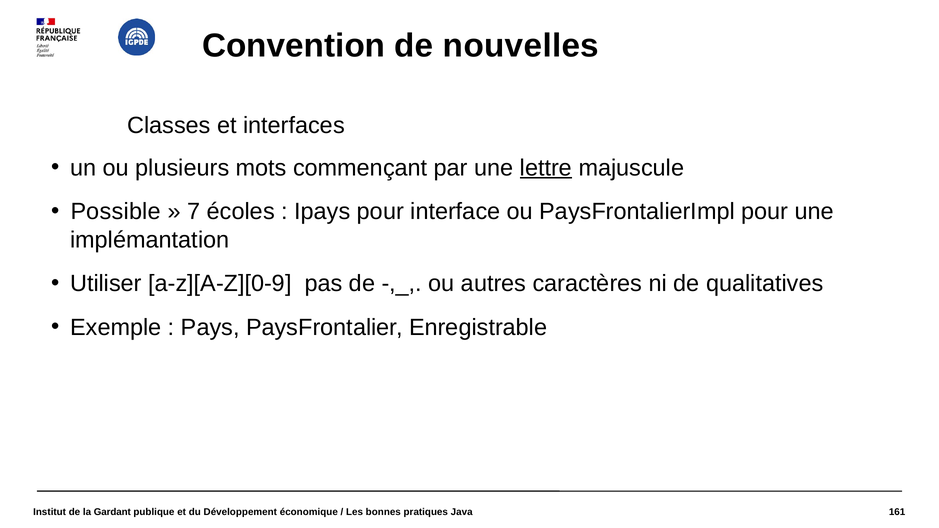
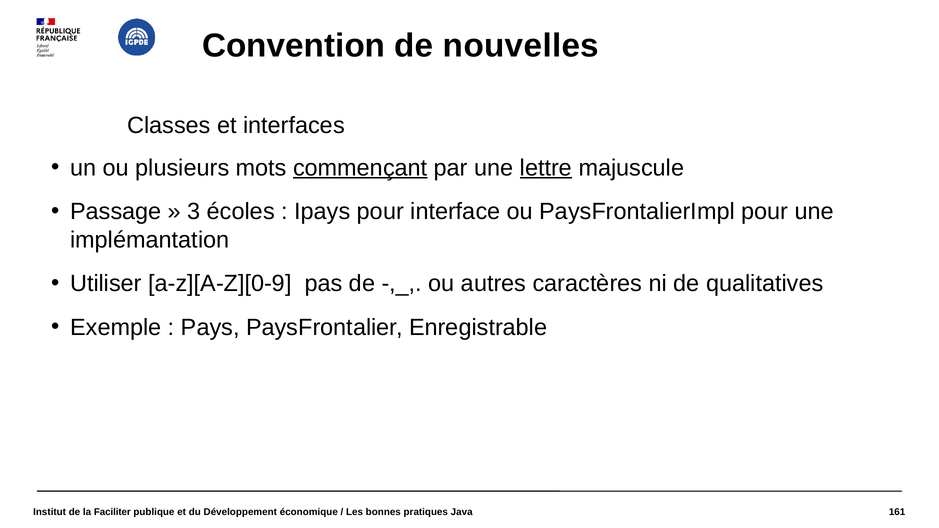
commençant underline: none -> present
Possible: Possible -> Passage
7: 7 -> 3
Gardant: Gardant -> Faciliter
